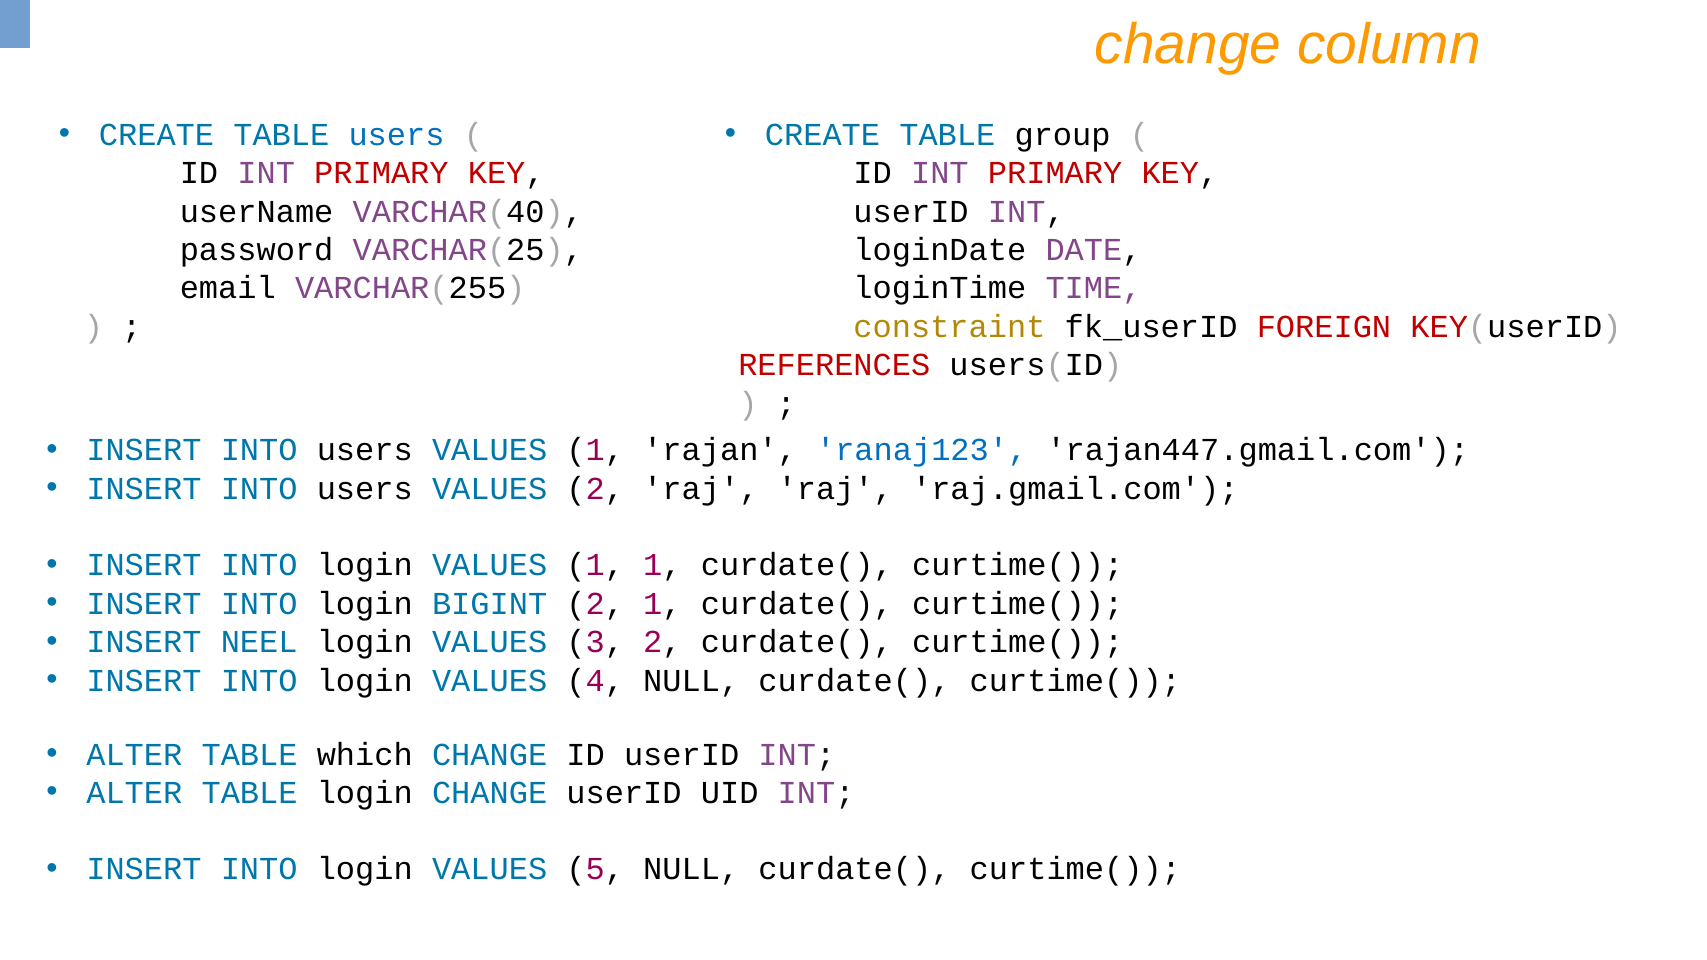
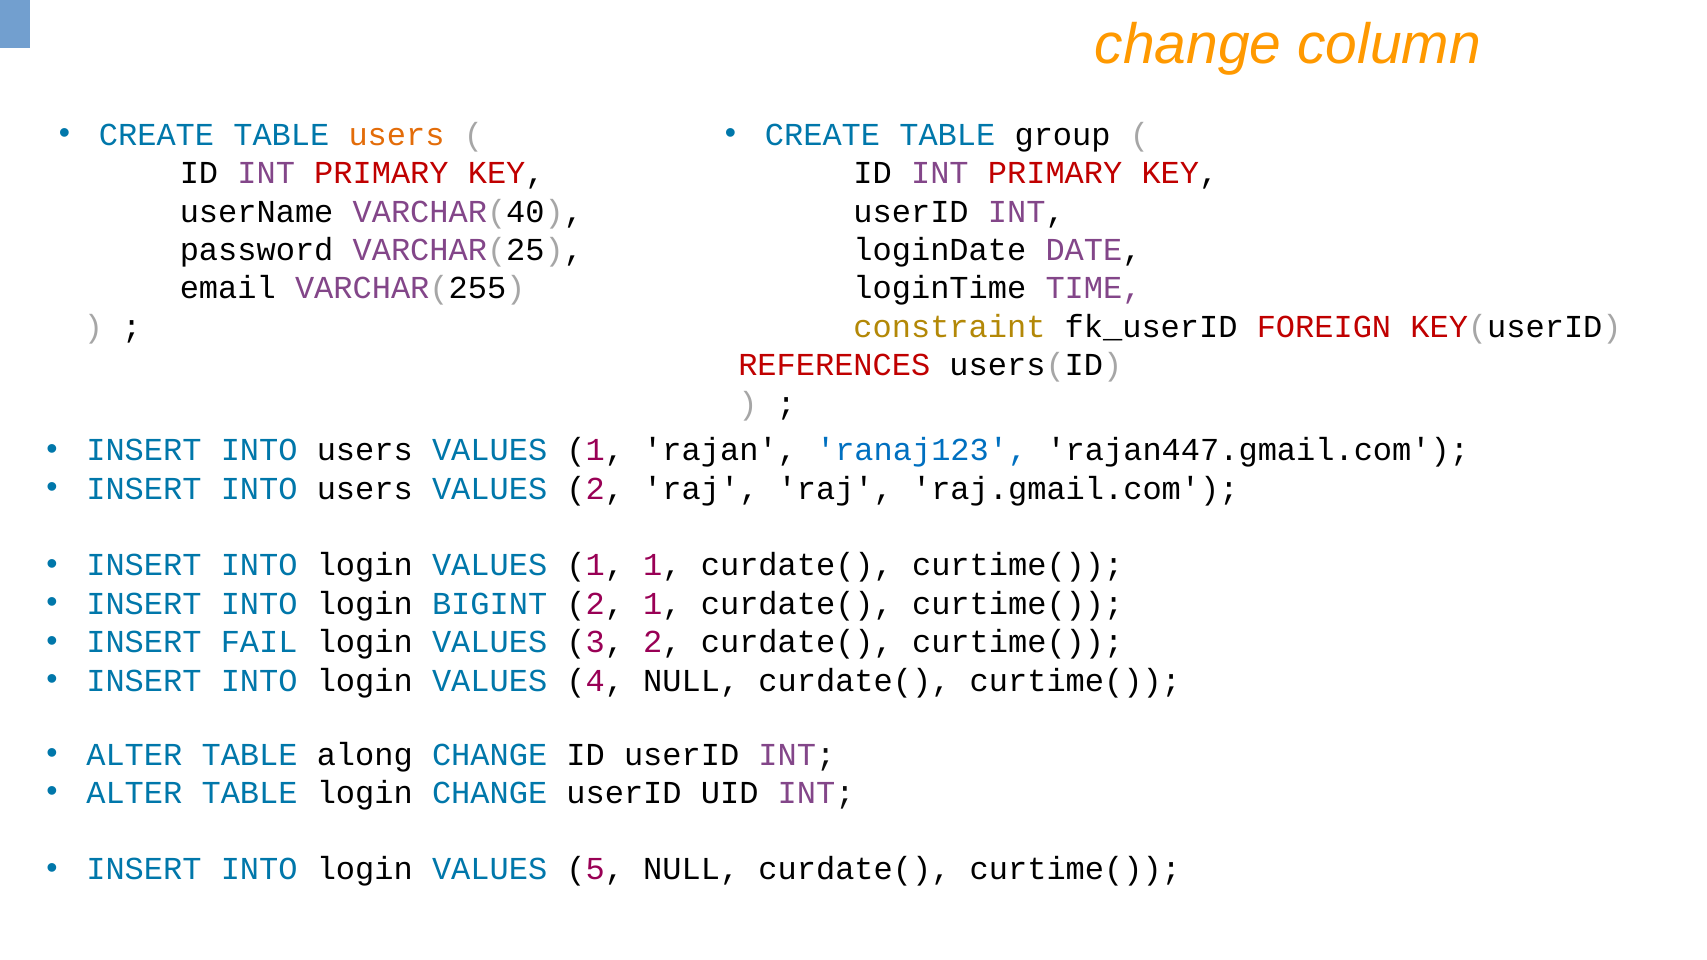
users at (397, 135) colour: blue -> orange
NEEL: NEEL -> FAIL
which: which -> along
